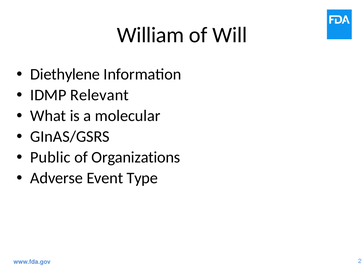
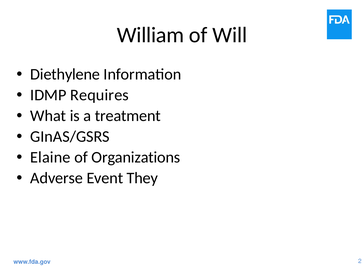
Relevant: Relevant -> Requires
molecular: molecular -> treatment
Public: Public -> Elaine
Type: Type -> They
